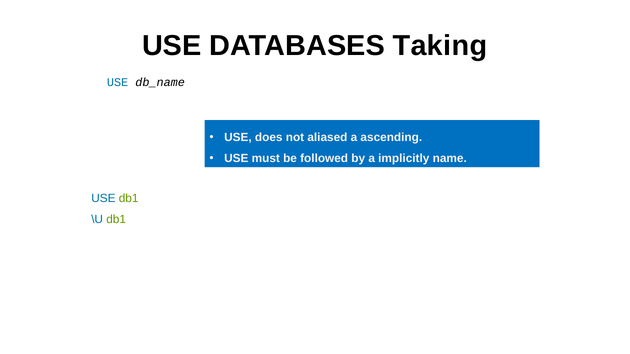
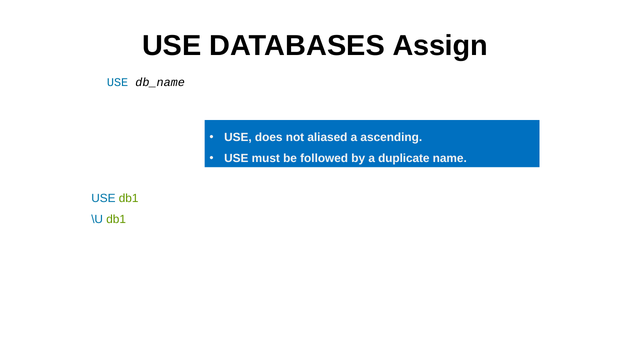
Taking: Taking -> Assign
implicitly: implicitly -> duplicate
